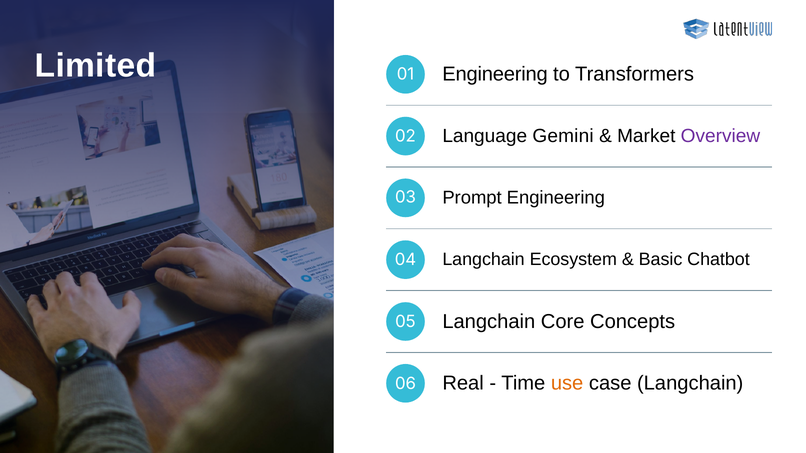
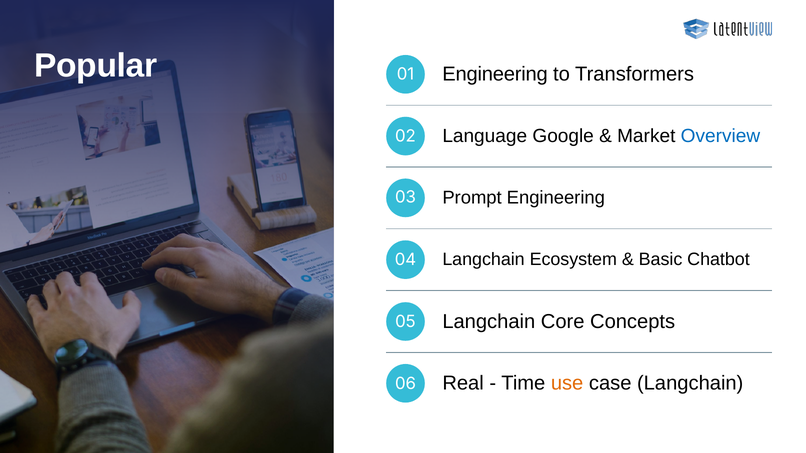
Limited: Limited -> Popular
Gemini: Gemini -> Google
Overview colour: purple -> blue
